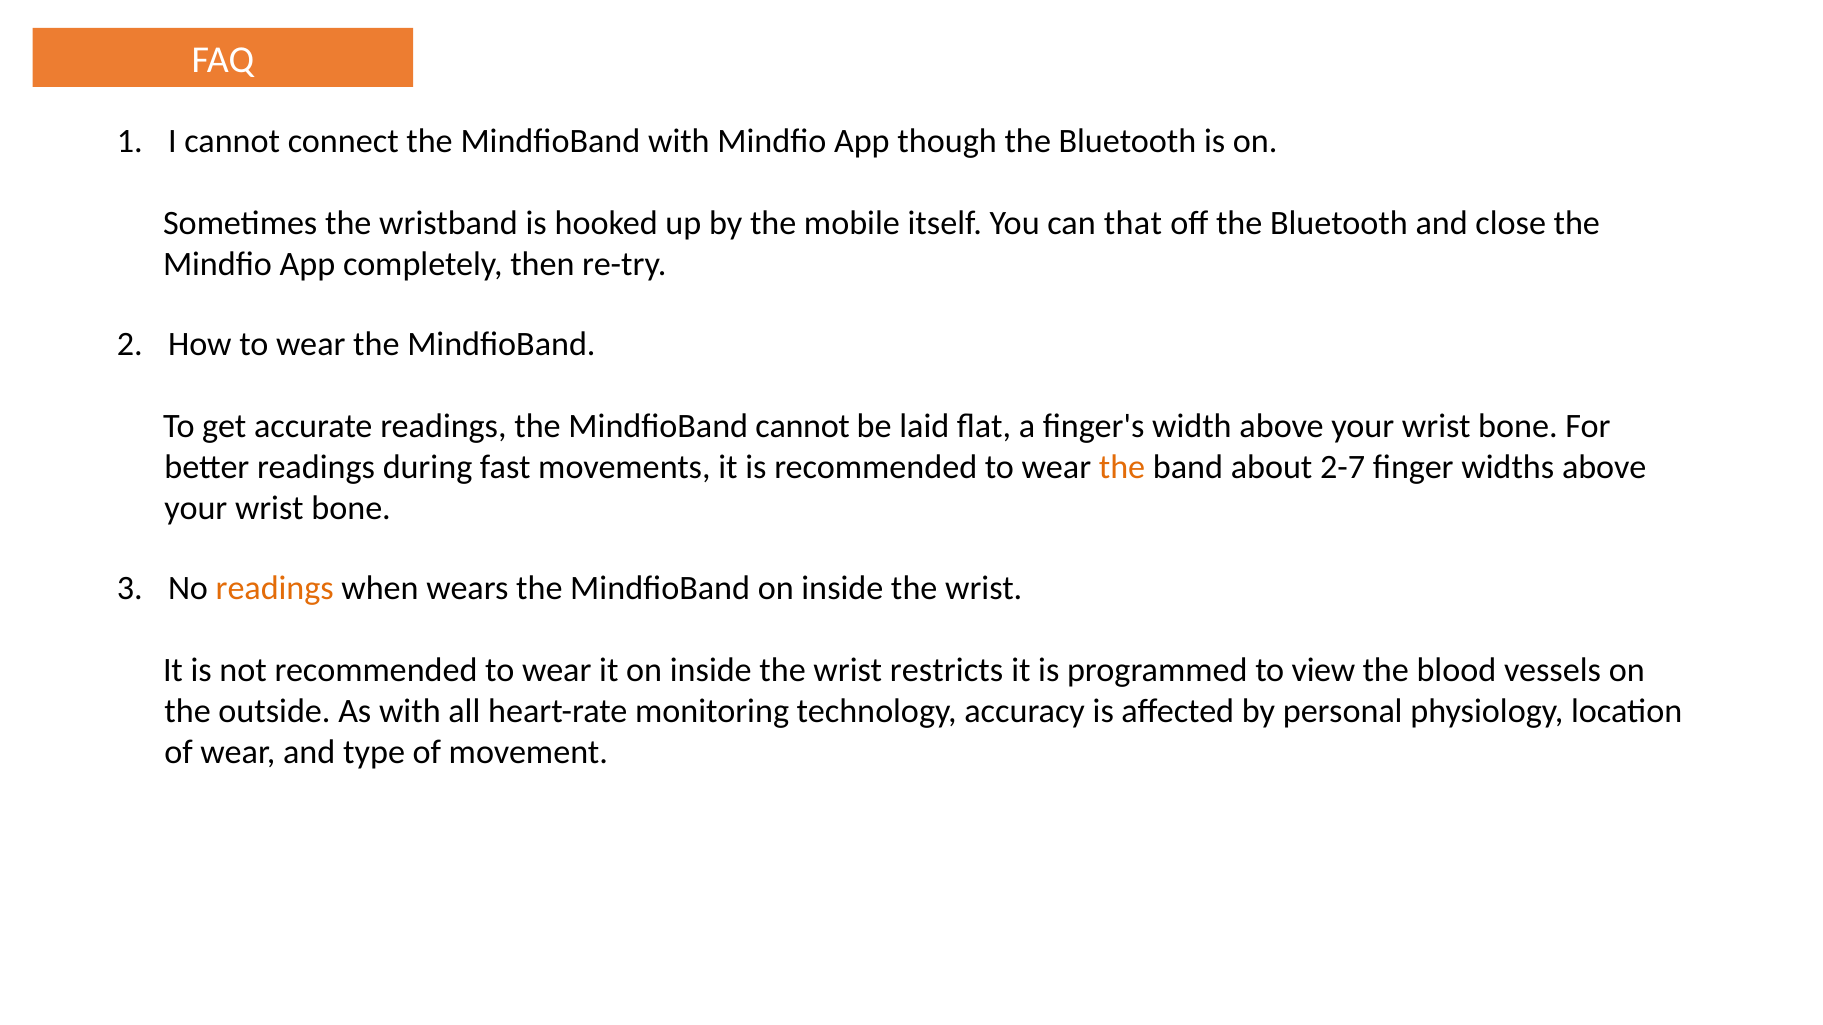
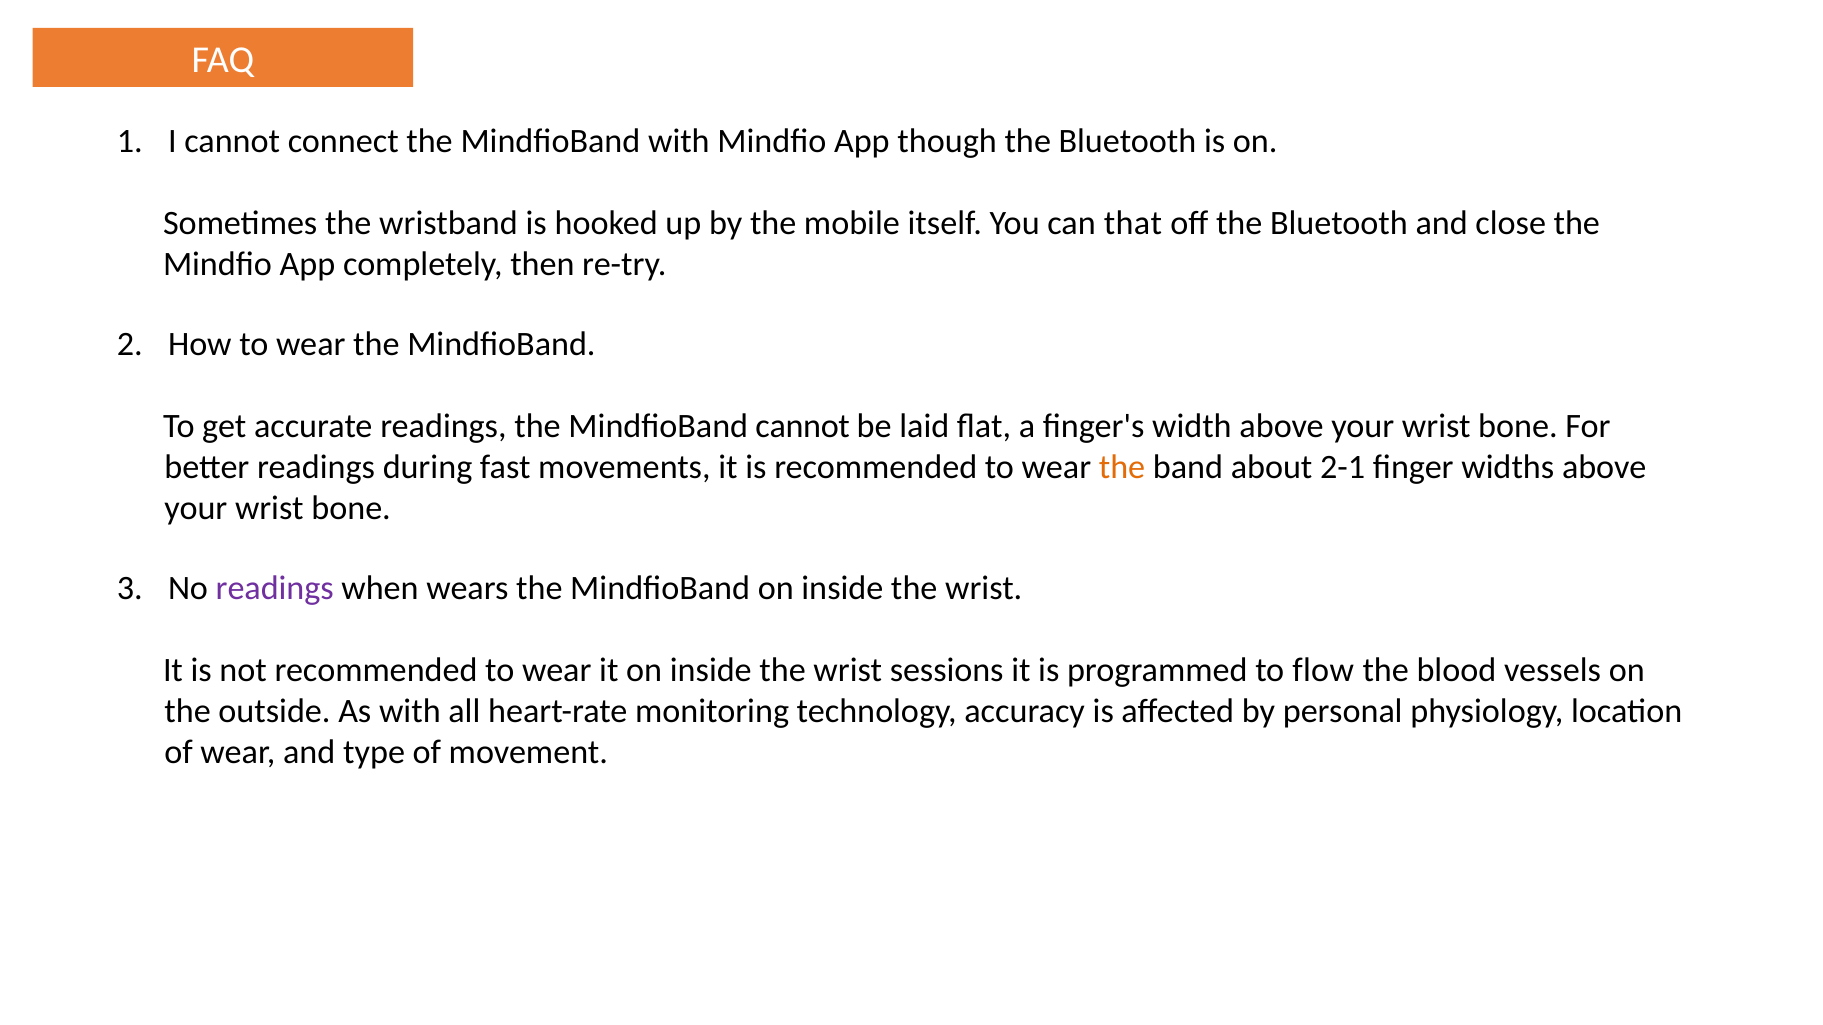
2-7: 2-7 -> 2-1
readings at (275, 589) colour: orange -> purple
restricts: restricts -> sessions
view: view -> flow
